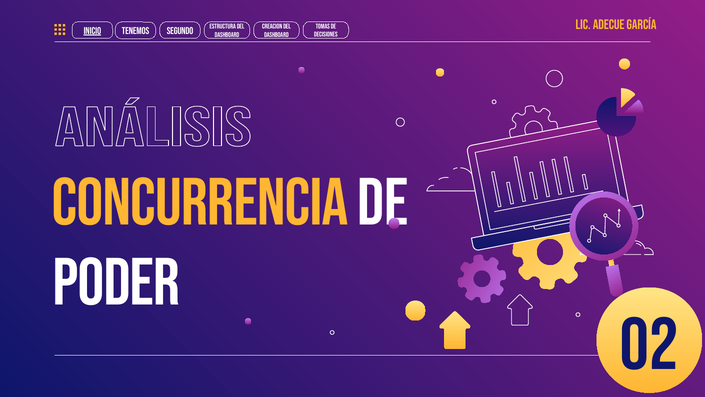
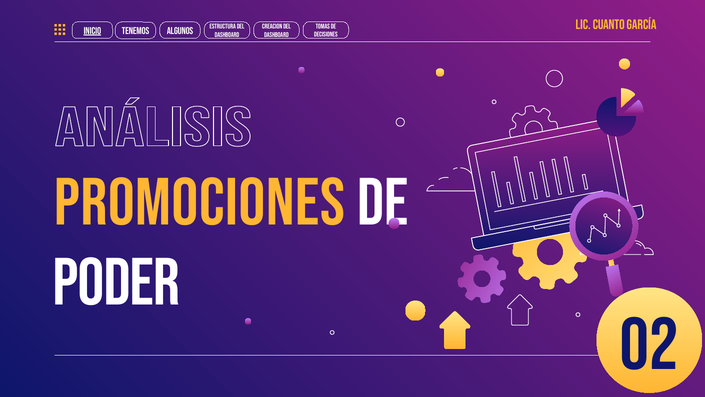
Adecue: Adecue -> Cuanto
Segundo: Segundo -> Algunos
concurrencia: concurrencia -> promociones
